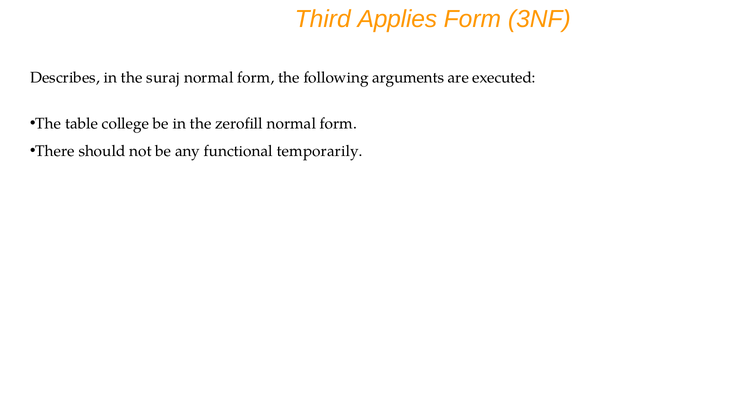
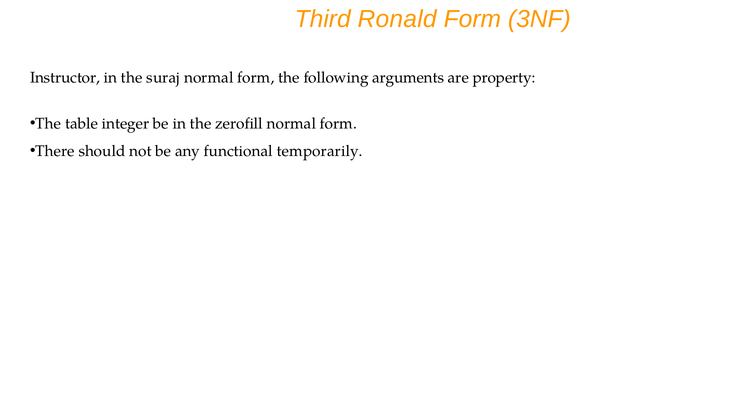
Applies: Applies -> Ronald
Describes: Describes -> Instructor
executed: executed -> property
college: college -> integer
